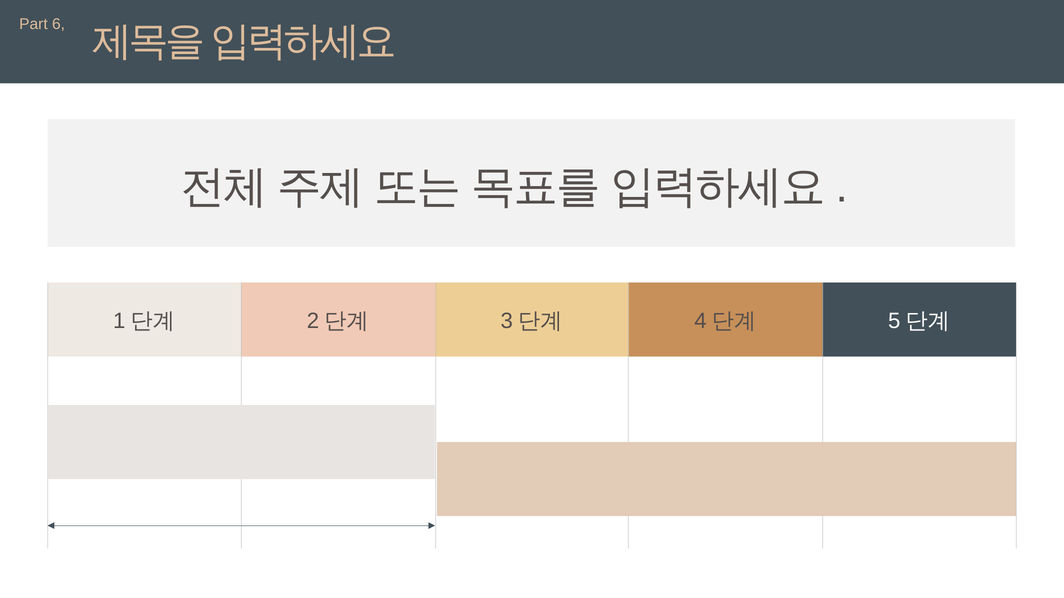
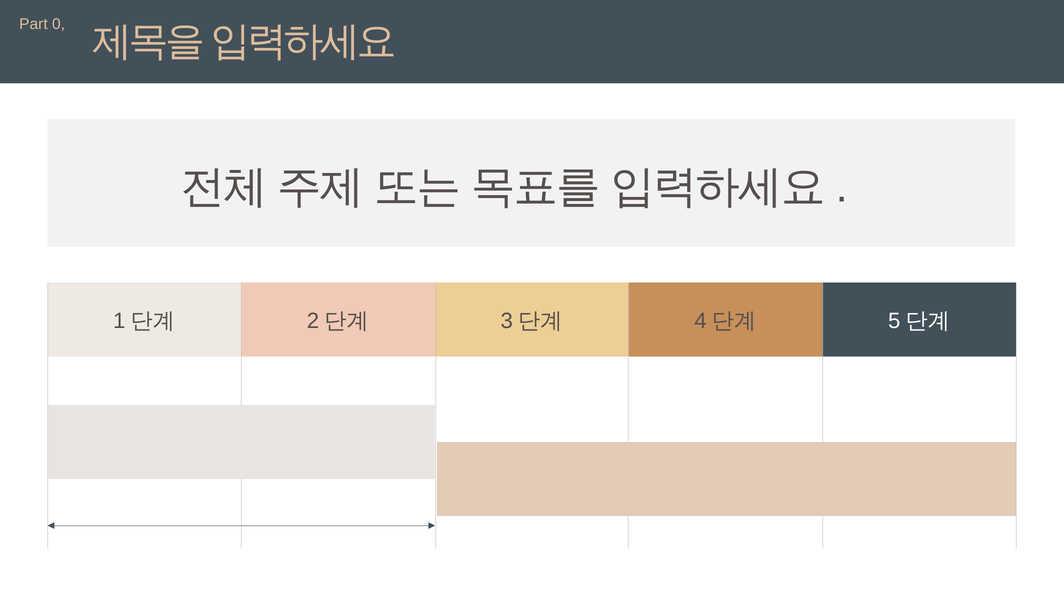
6: 6 -> 0
